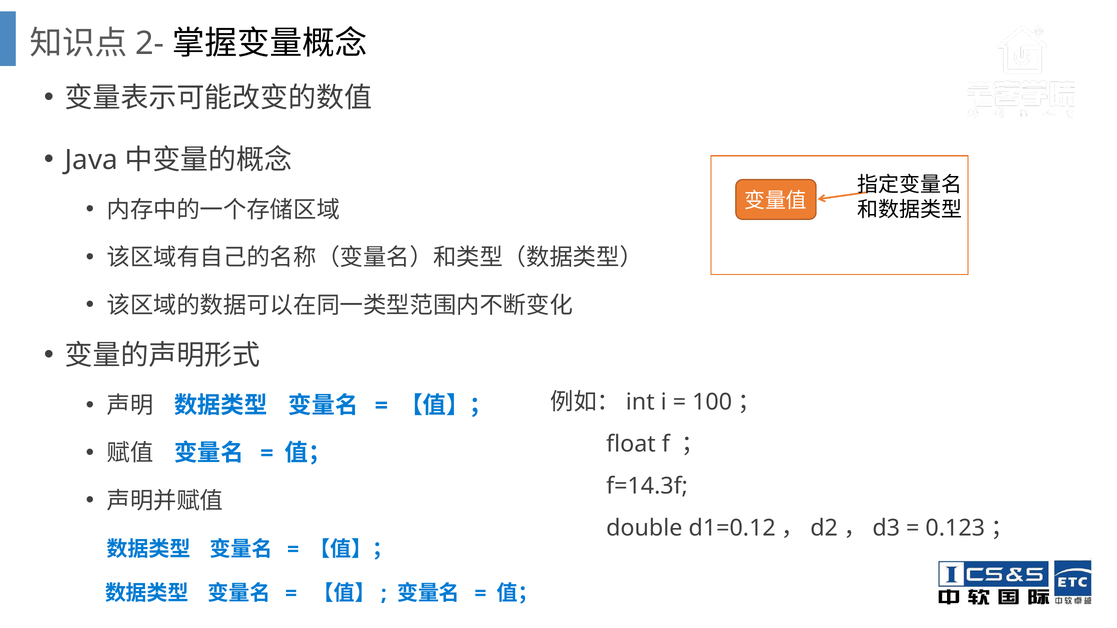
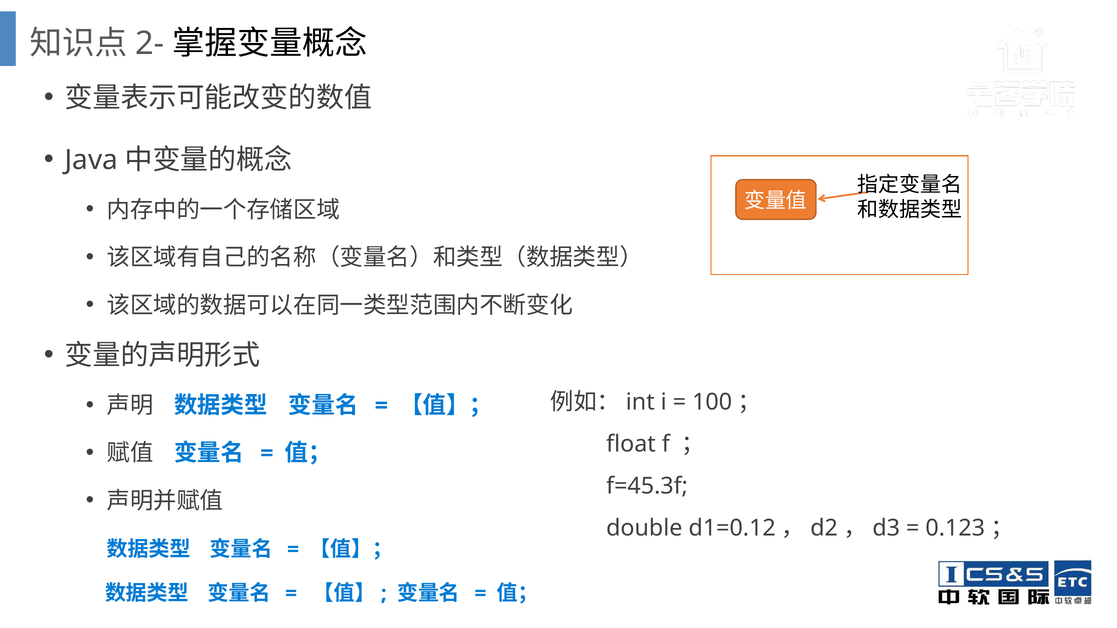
f=14.3f: f=14.3f -> f=45.3f
